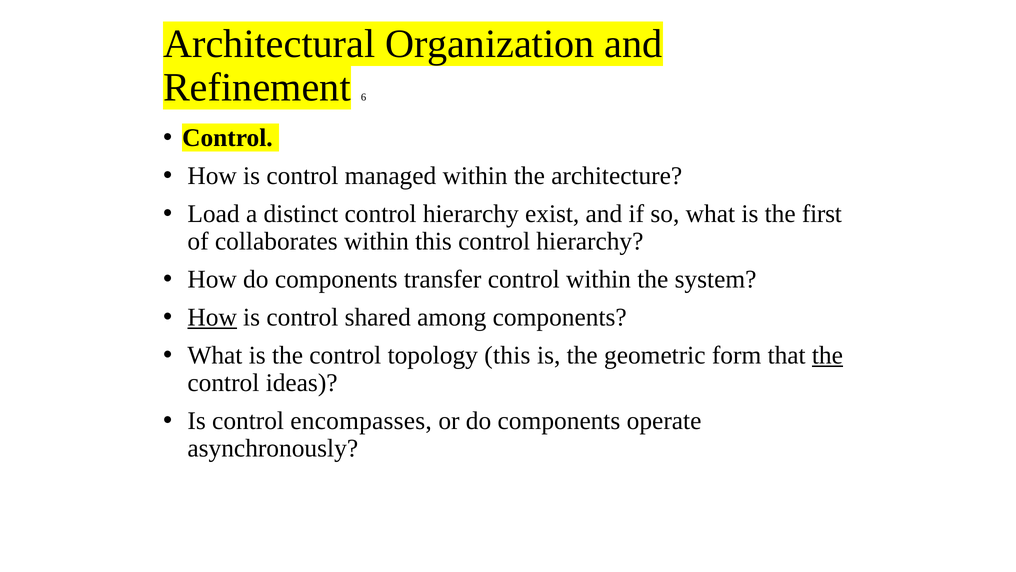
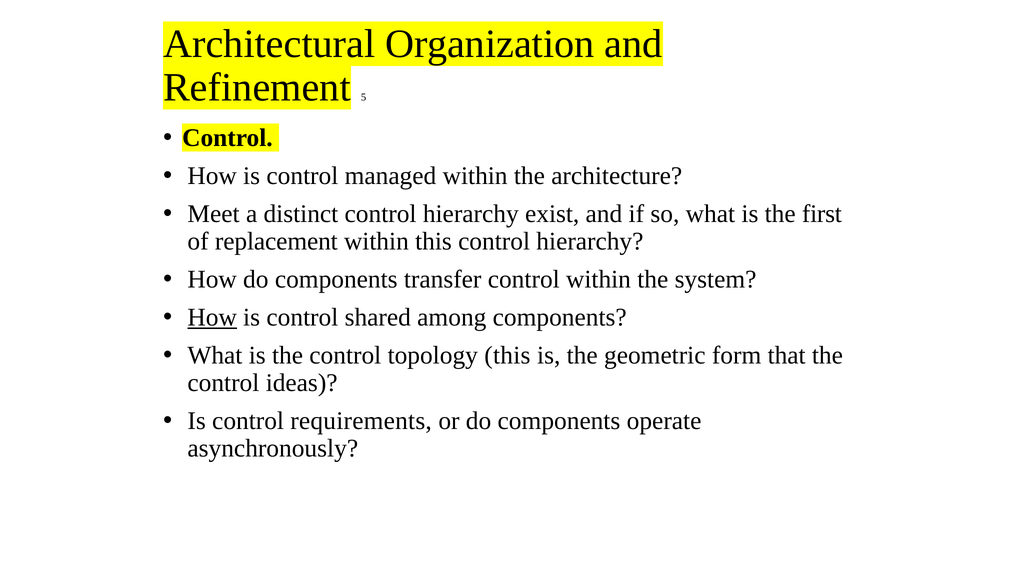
6: 6 -> 5
Load: Load -> Meet
collaborates: collaborates -> replacement
the at (827, 355) underline: present -> none
encompasses: encompasses -> requirements
